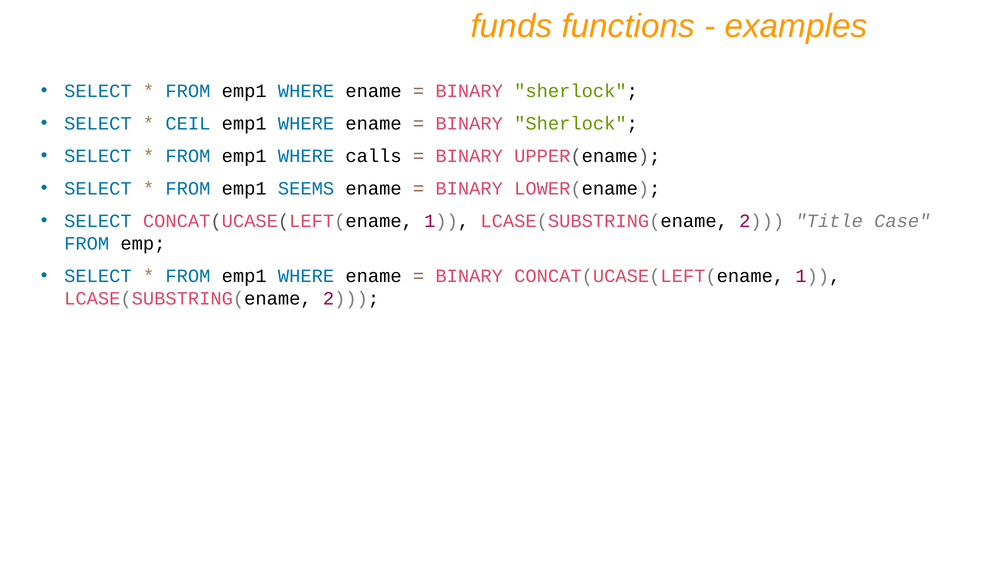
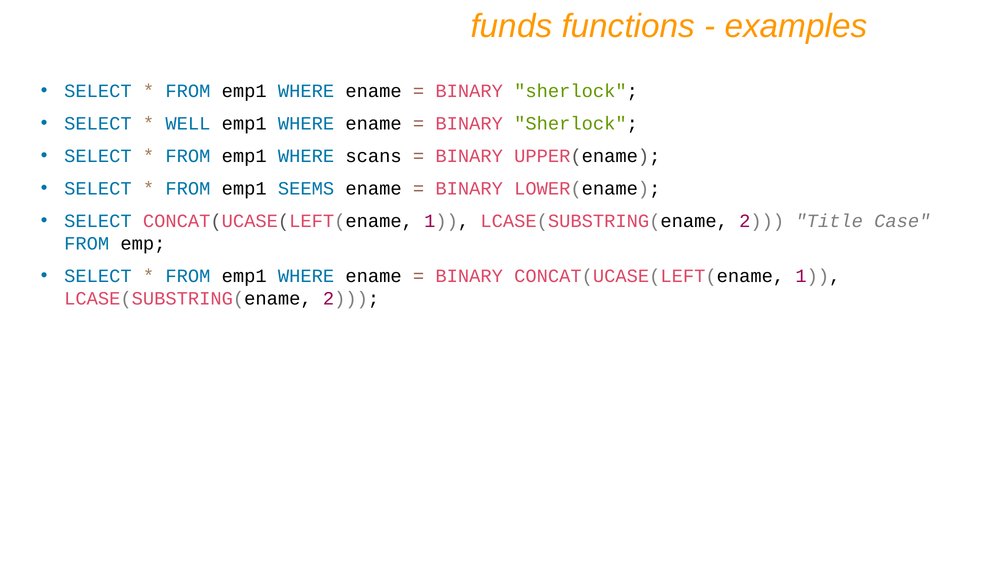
CEIL: CEIL -> WELL
calls: calls -> scans
